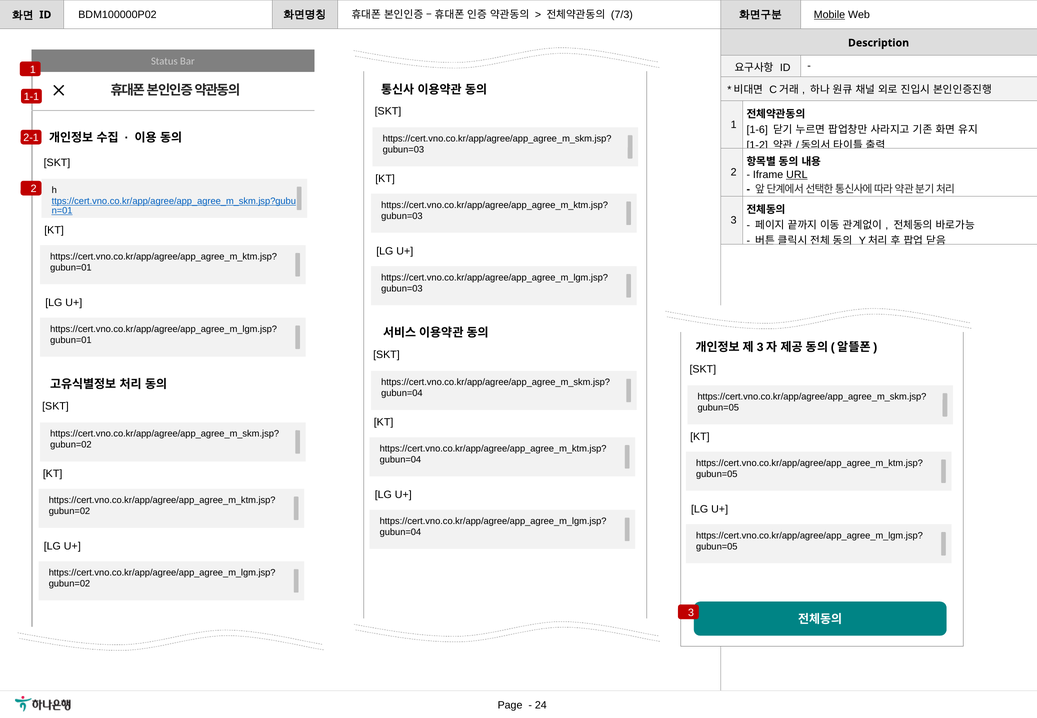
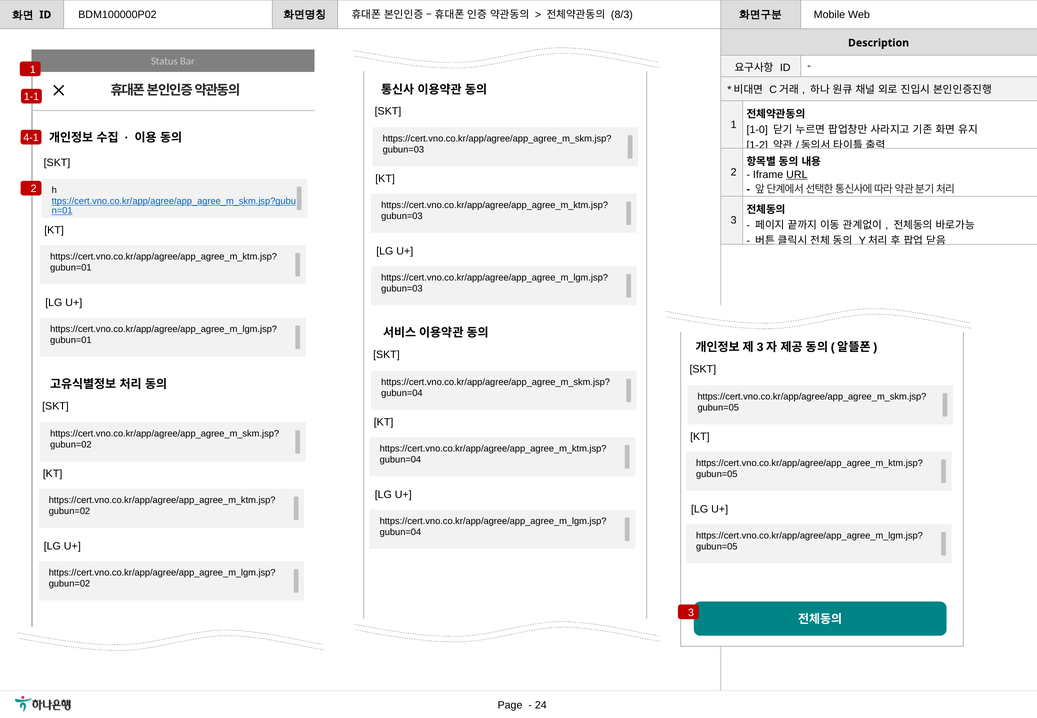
Mobile underline: present -> none
7/3: 7/3 -> 8/3
1-6: 1-6 -> 1-0
2-1: 2-1 -> 4-1
